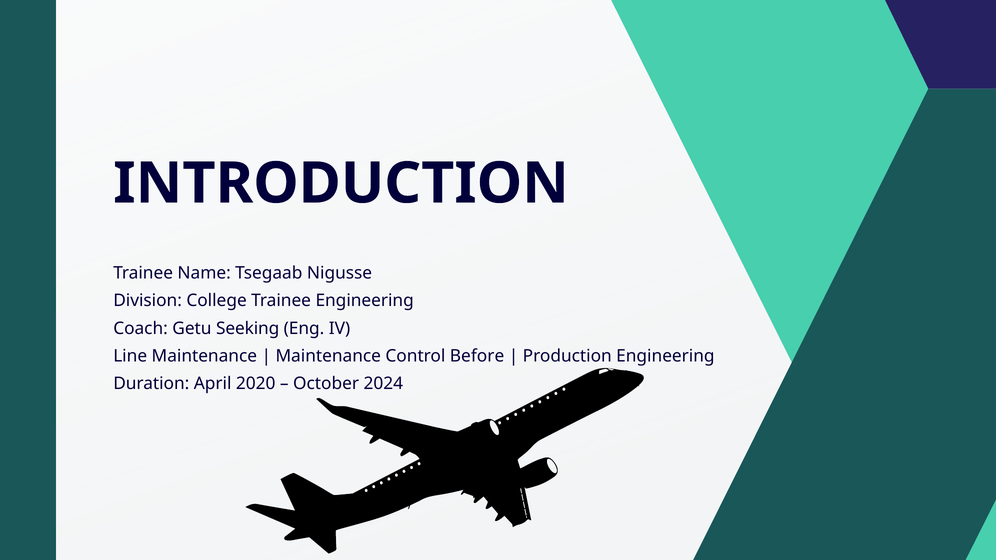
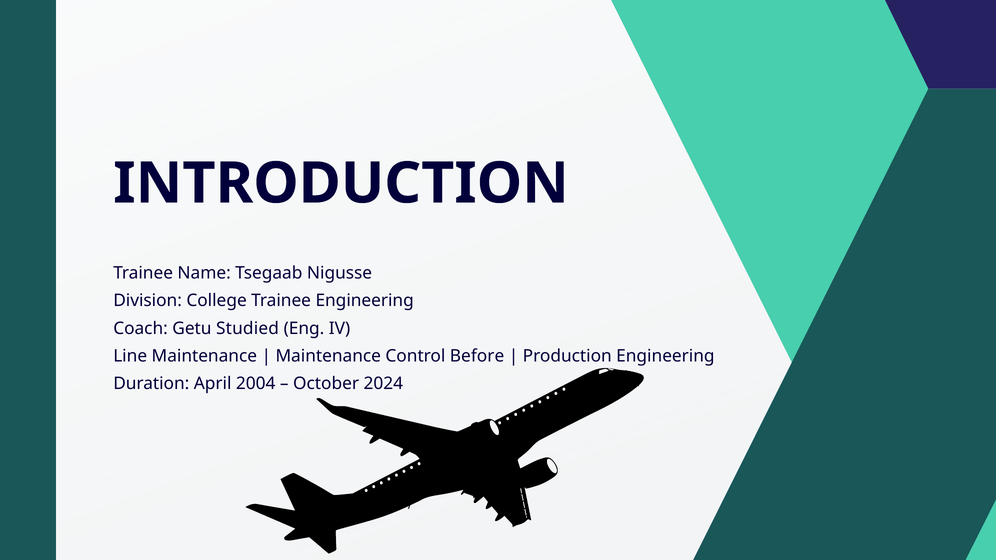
Seeking: Seeking -> Studied
2020: 2020 -> 2004
